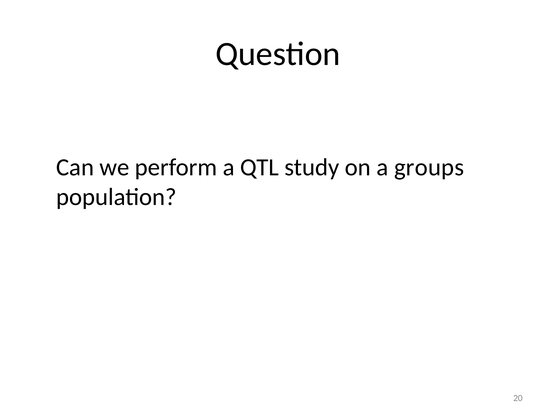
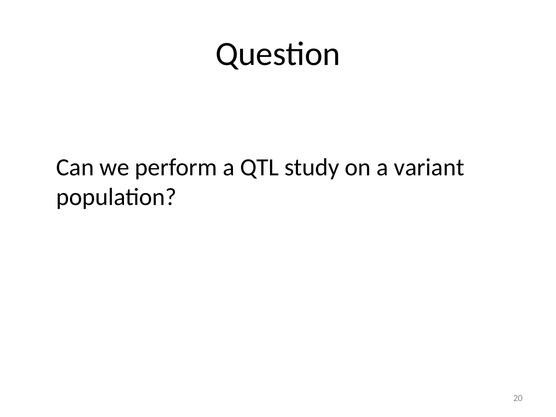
groups: groups -> variant
